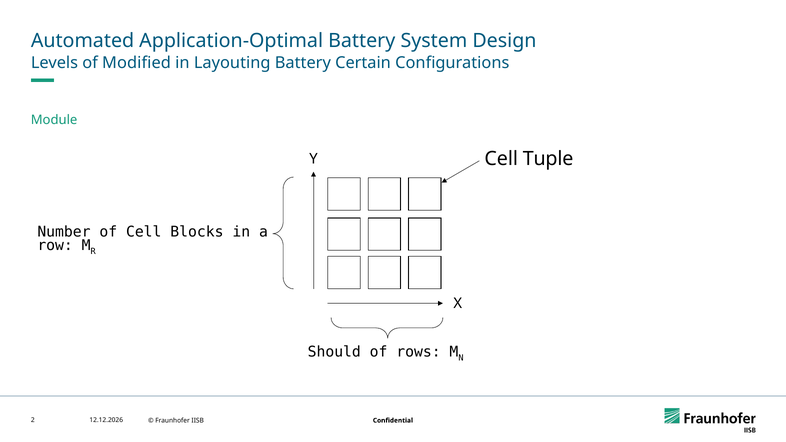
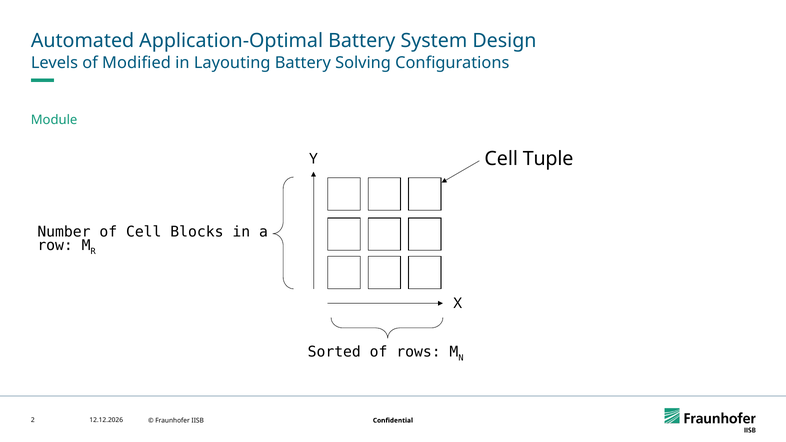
Certain: Certain -> Solving
Should: Should -> Sorted
